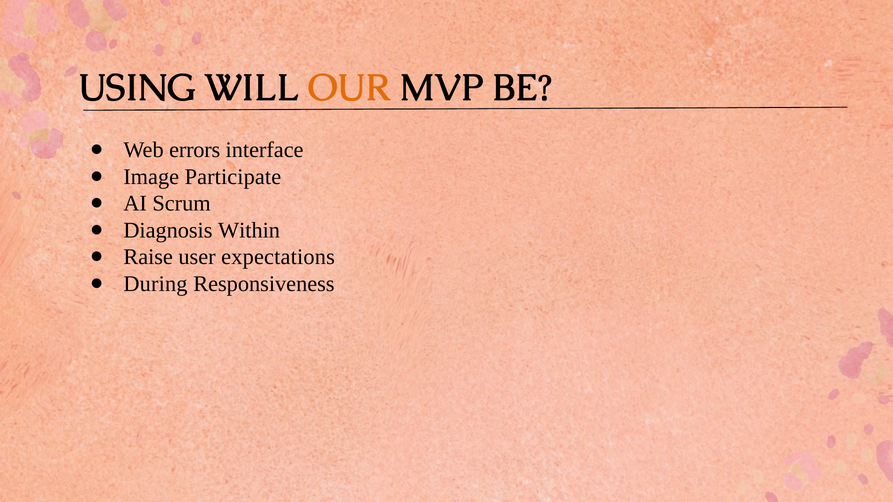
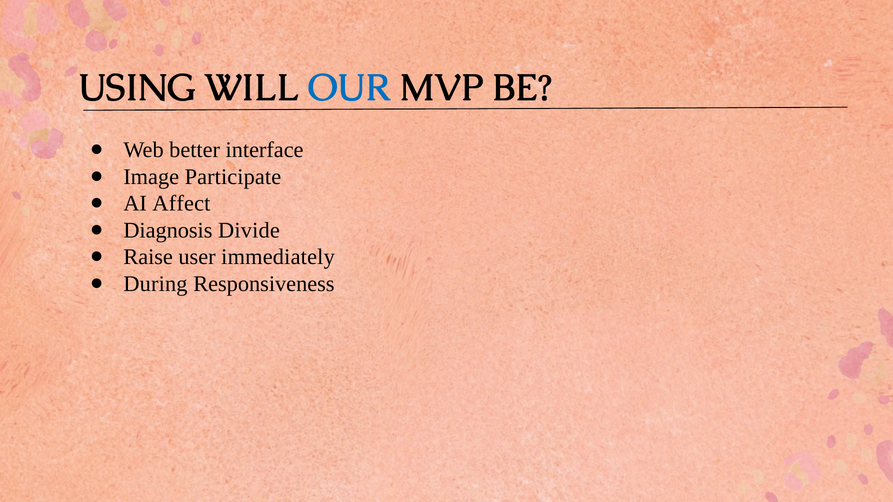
OUR colour: orange -> blue
errors: errors -> better
Scrum: Scrum -> Affect
Within: Within -> Divide
expectations: expectations -> immediately
